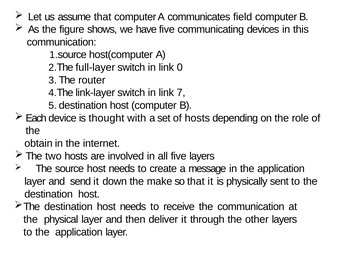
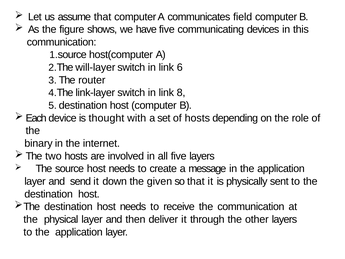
full-layer: full-layer -> will-layer
0: 0 -> 6
7: 7 -> 8
obtain: obtain -> binary
make: make -> given
